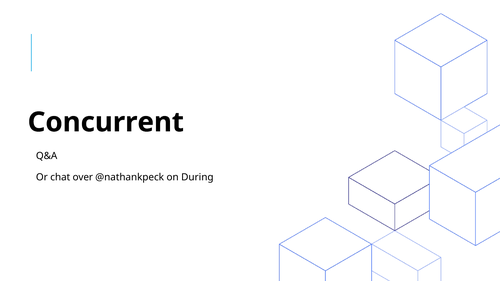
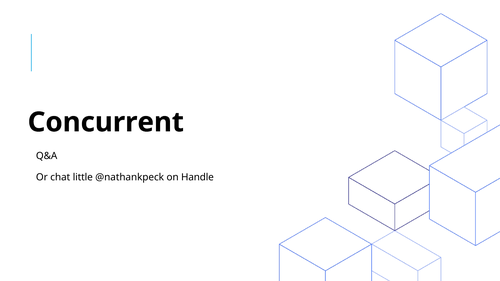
over: over -> little
During: During -> Handle
